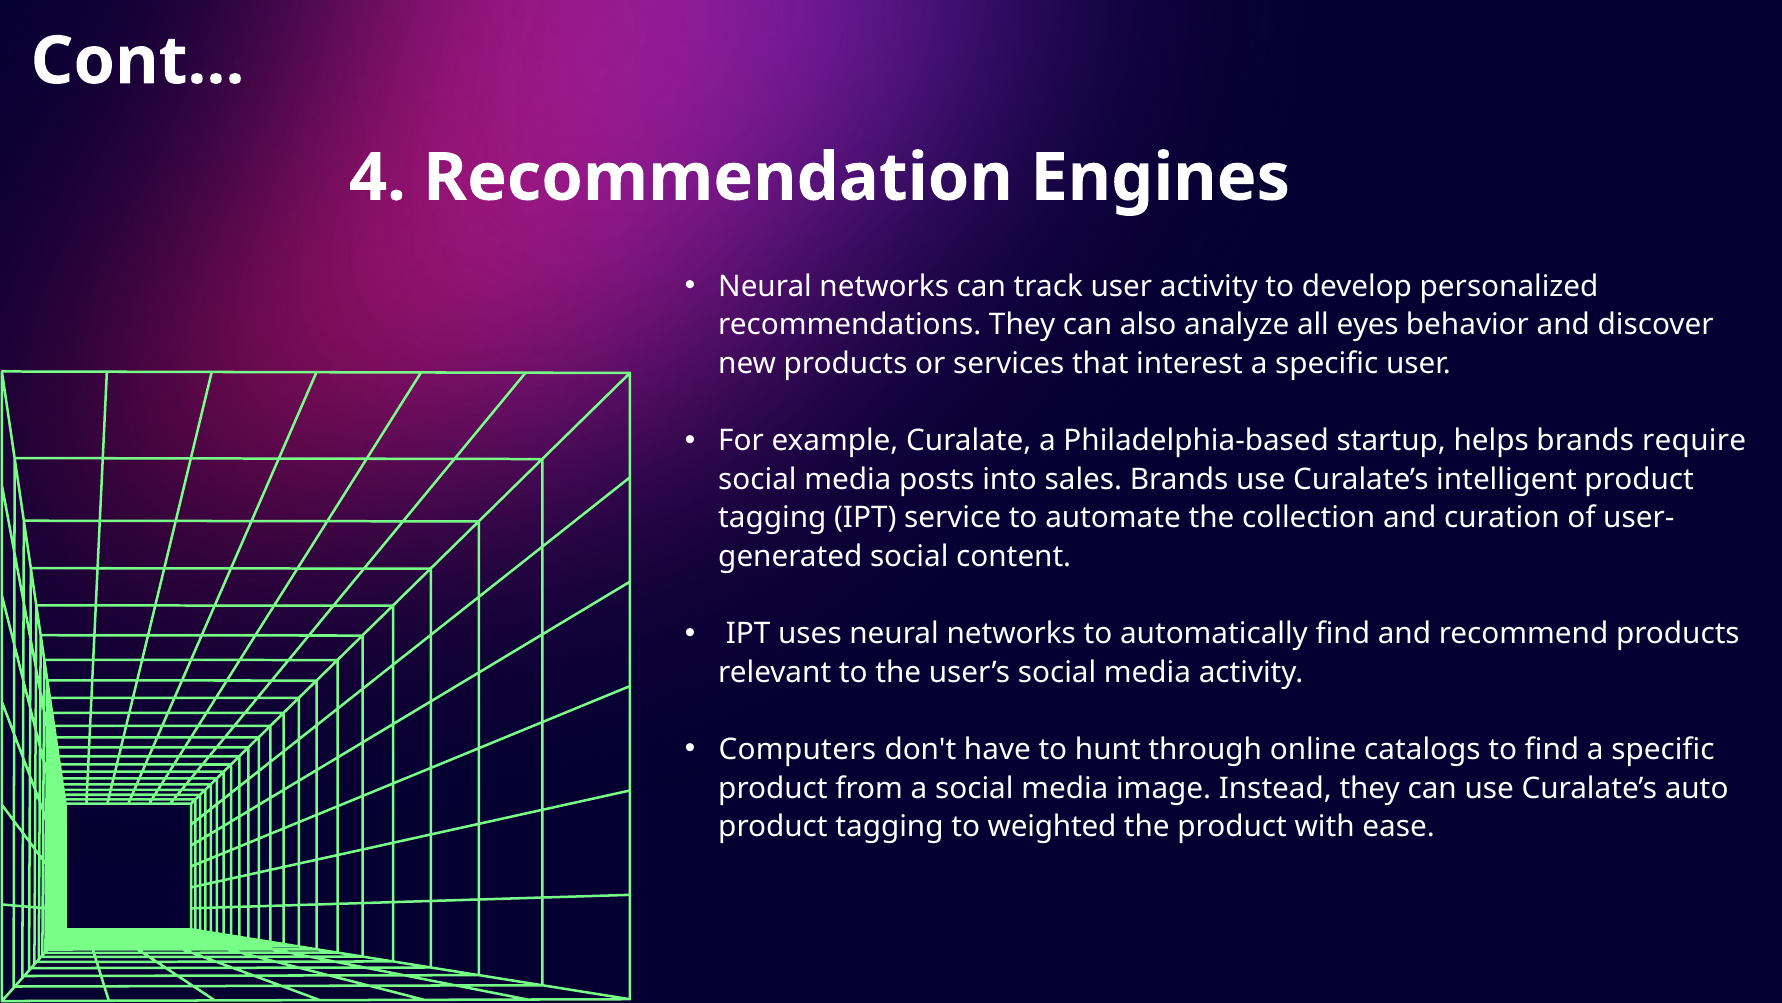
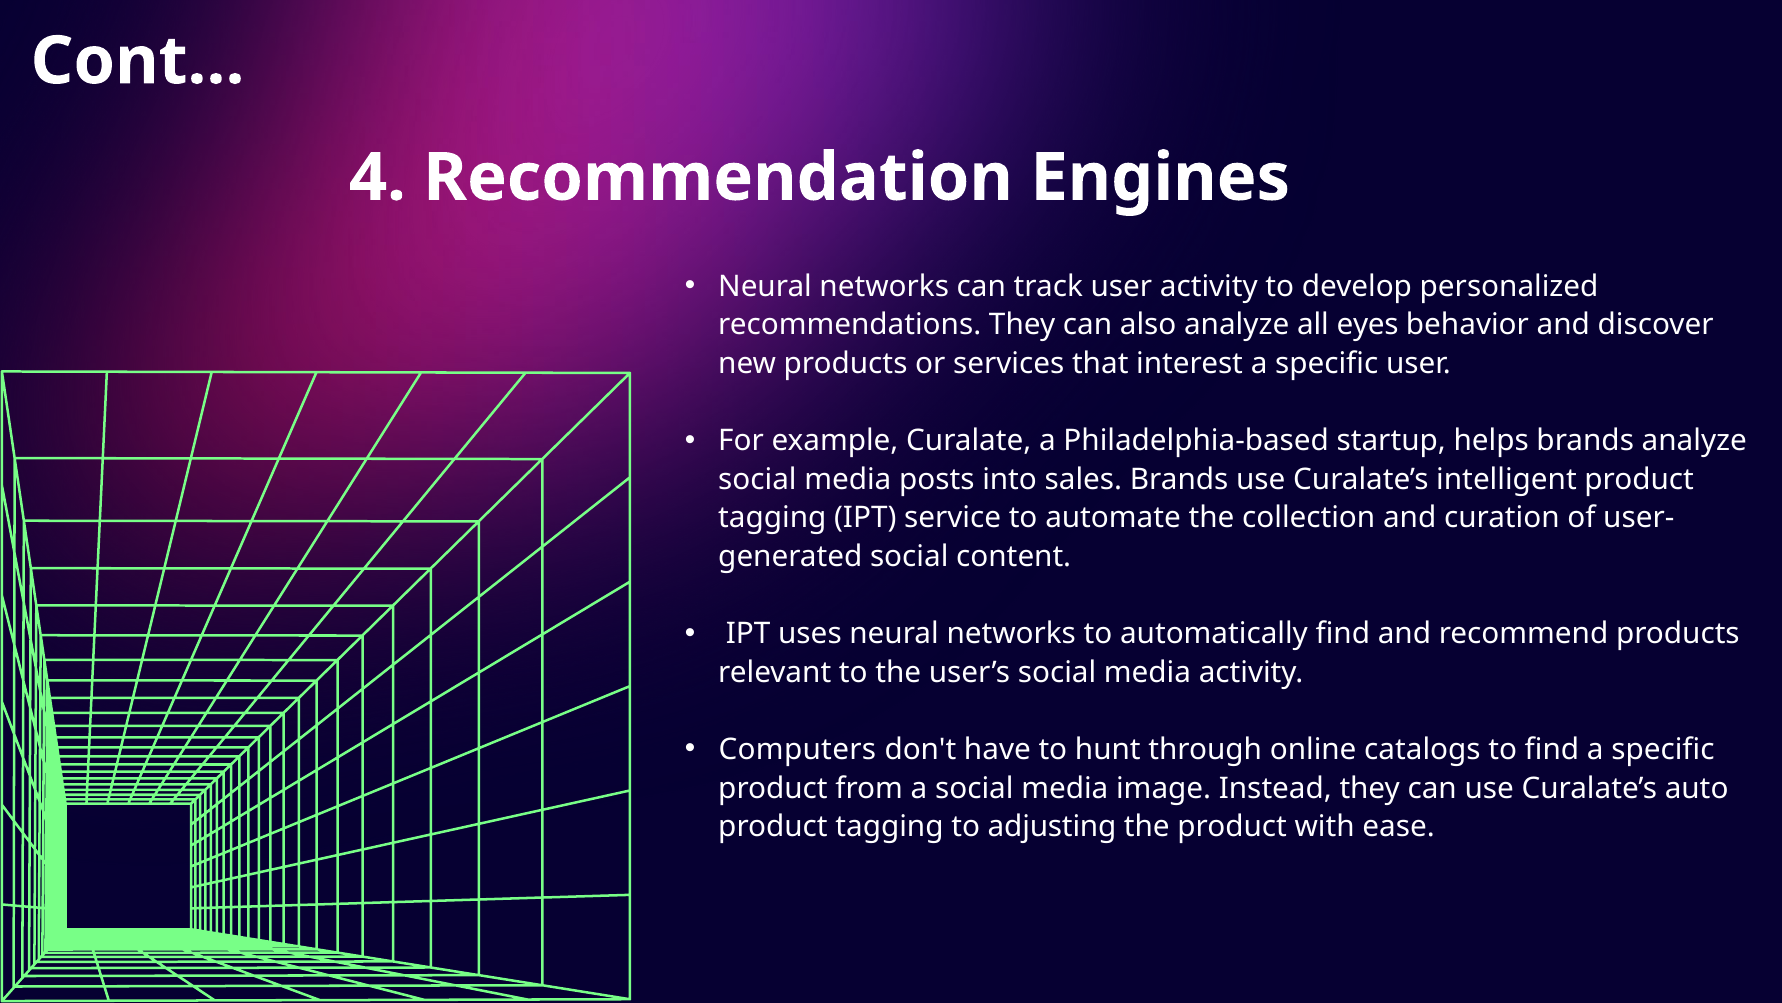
brands require: require -> analyze
weighted: weighted -> adjusting
